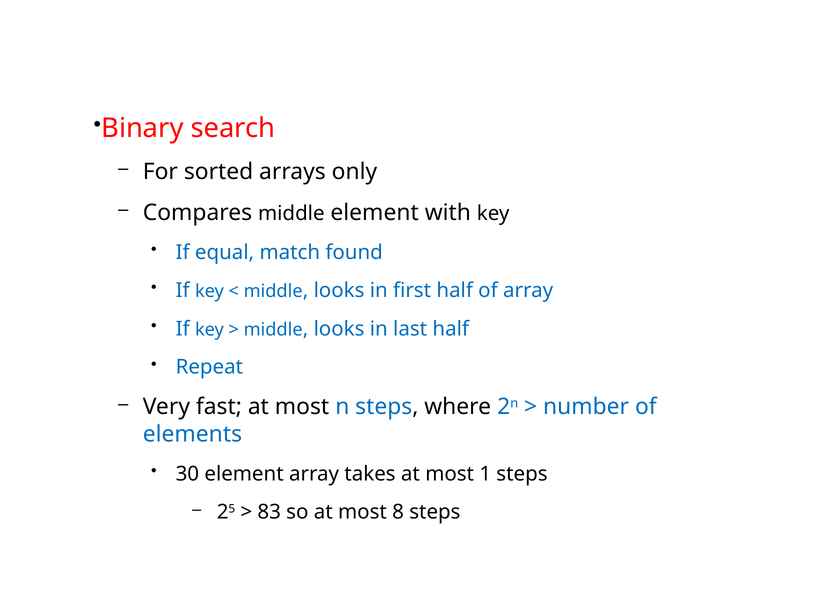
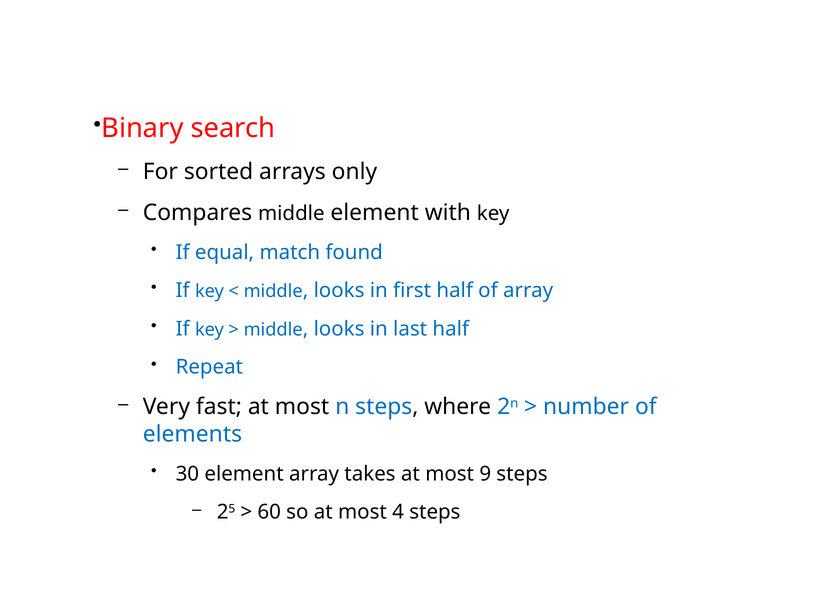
1: 1 -> 9
83: 83 -> 60
8: 8 -> 4
